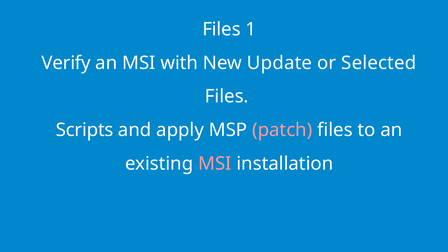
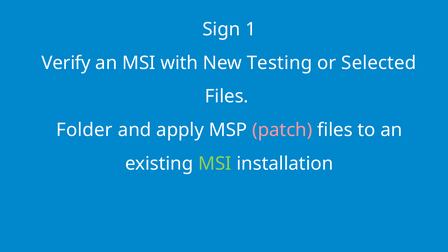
Files at (222, 29): Files -> Sign
Update: Update -> Testing
Scripts: Scripts -> Folder
MSI at (215, 164) colour: pink -> light green
